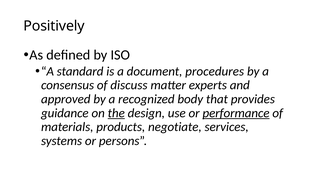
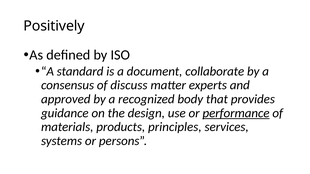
procedures: procedures -> collaborate
the underline: present -> none
negotiate: negotiate -> principles
